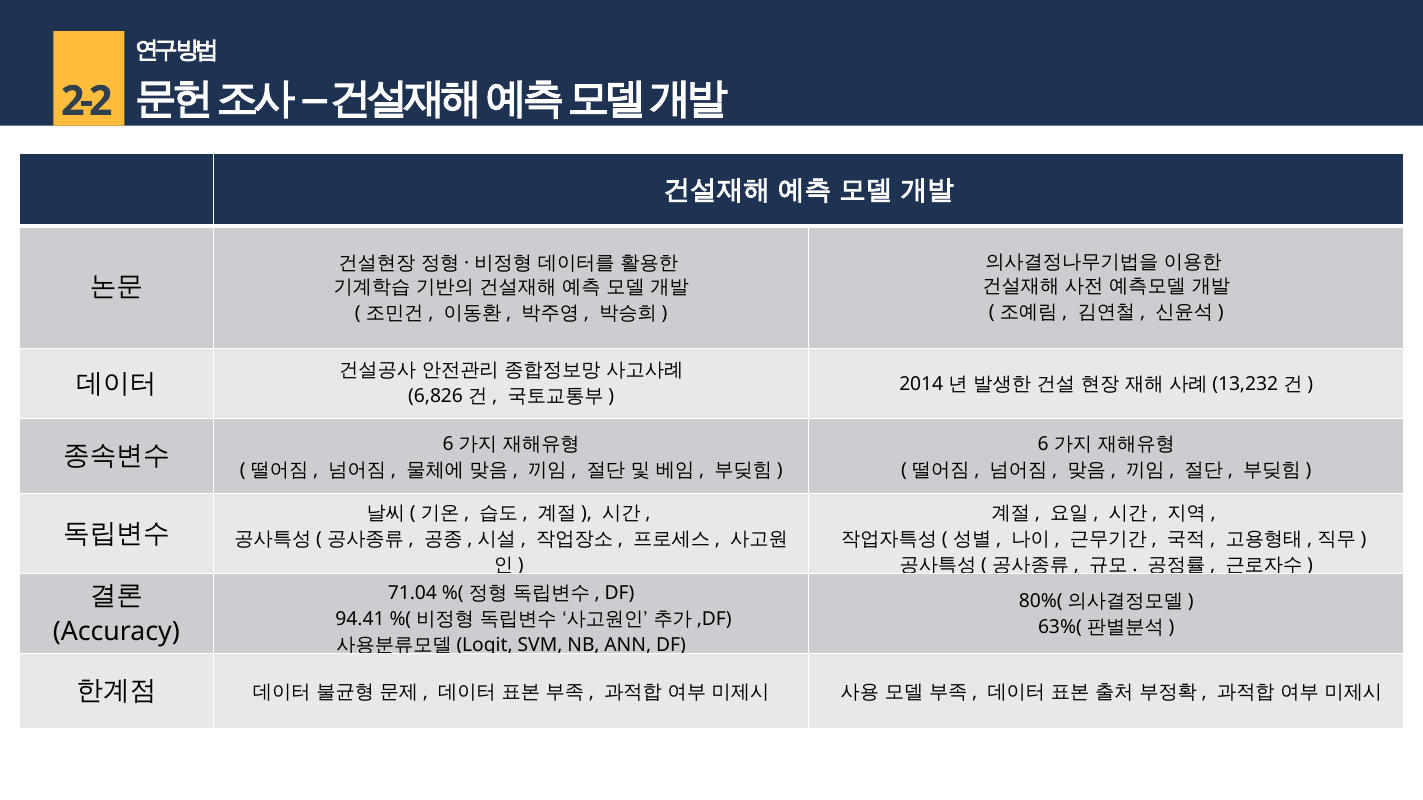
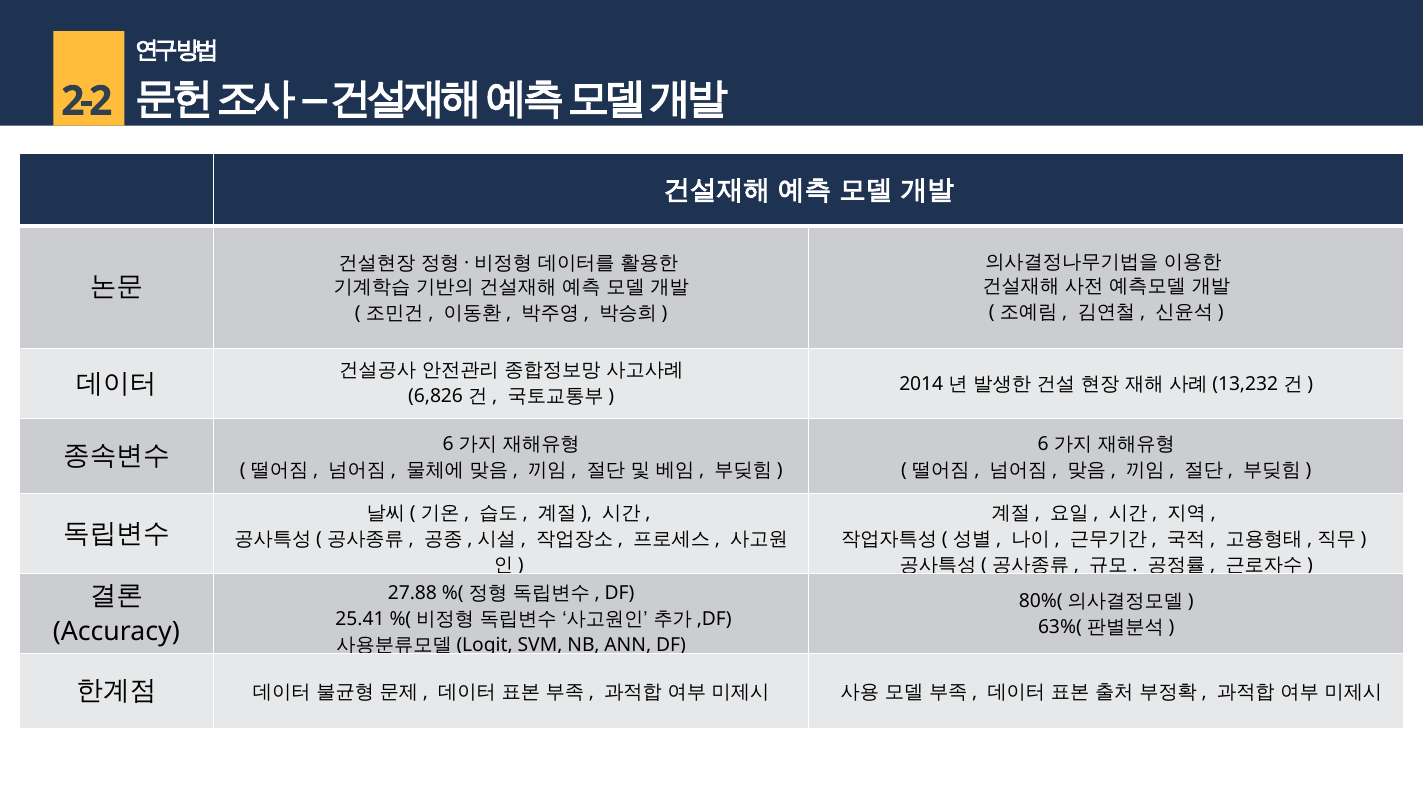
71.04: 71.04 -> 27.88
94.41: 94.41 -> 25.41
